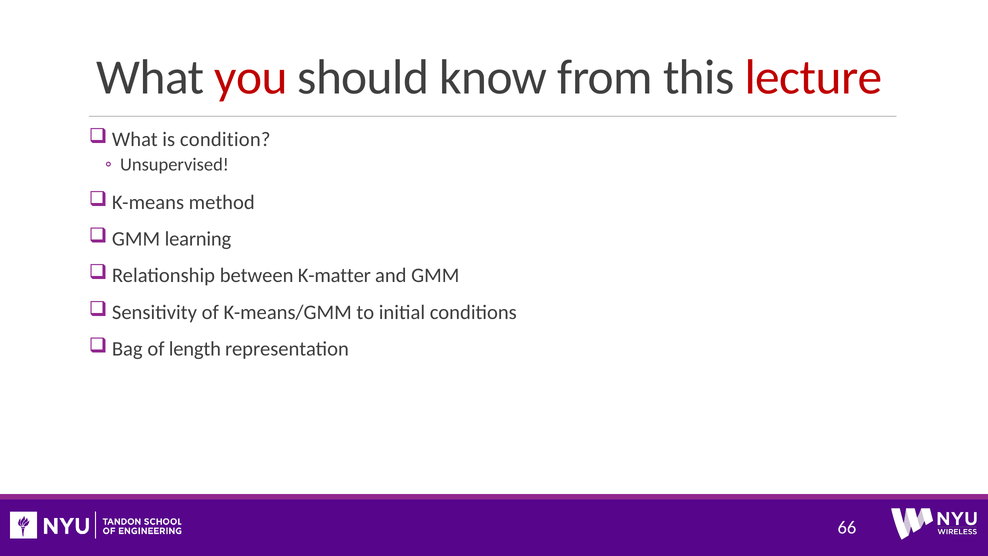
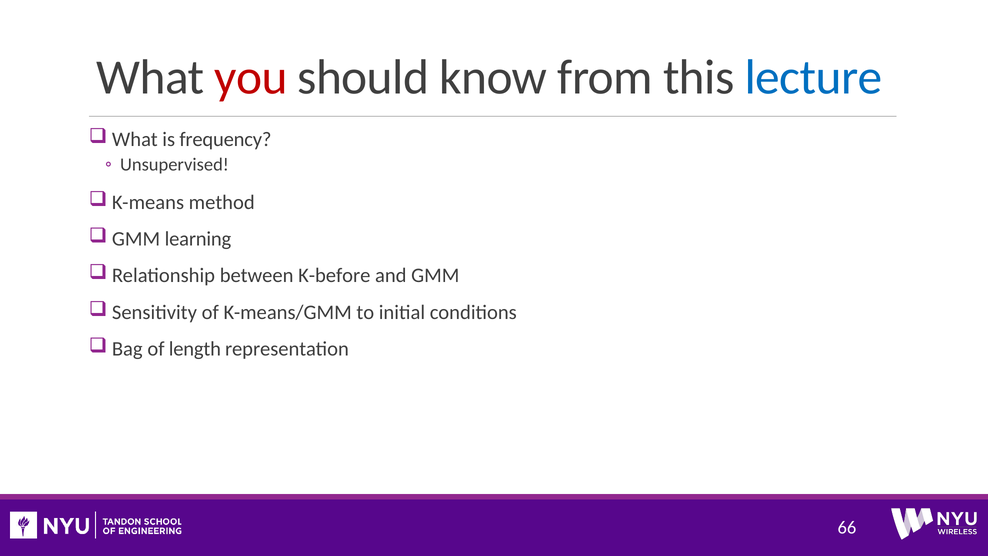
lecture colour: red -> blue
condition: condition -> frequency
K-matter: K-matter -> K-before
